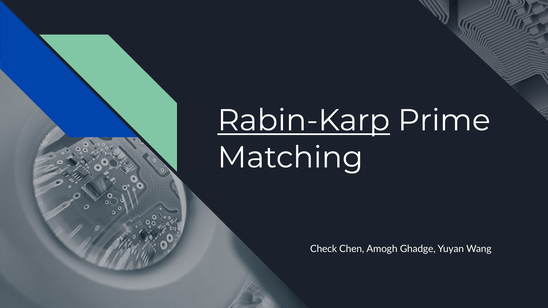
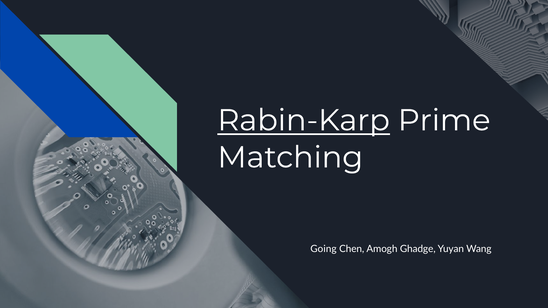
Check: Check -> Going
